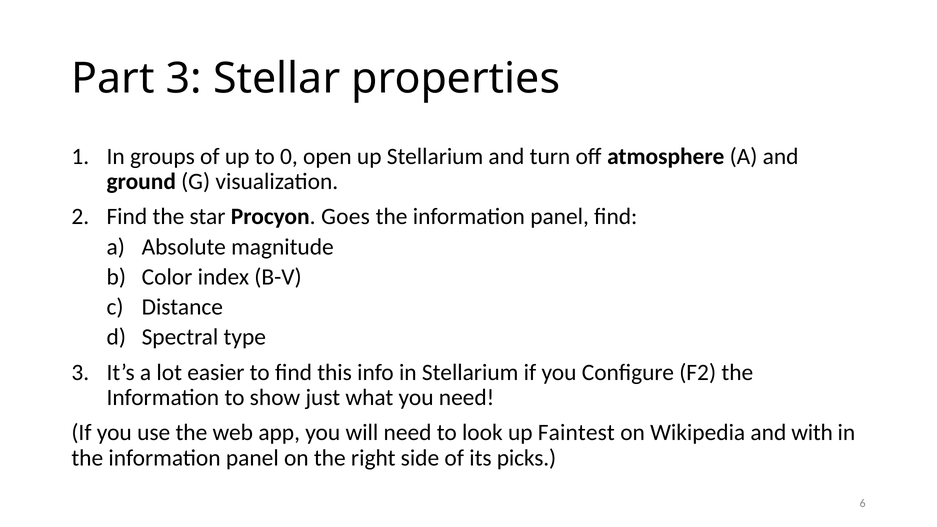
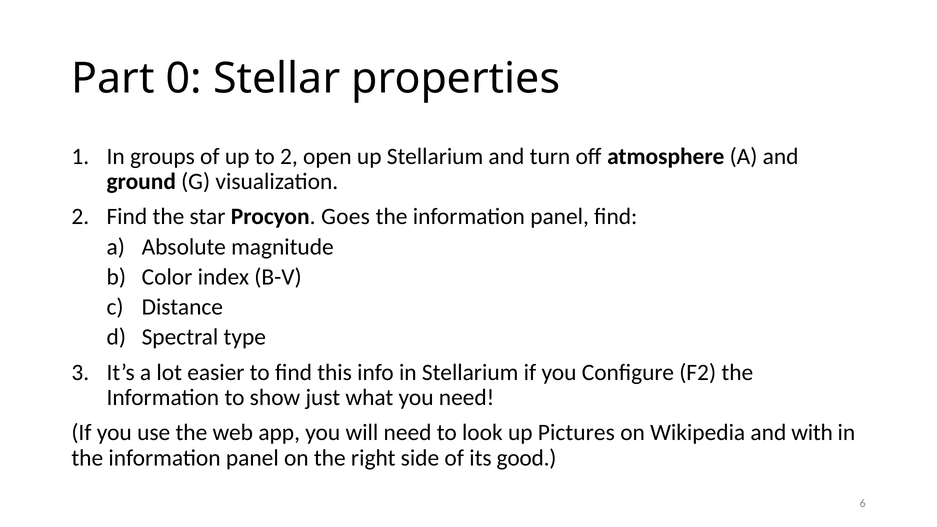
Part 3: 3 -> 0
to 0: 0 -> 2
Faintest: Faintest -> Pictures
picks: picks -> good
